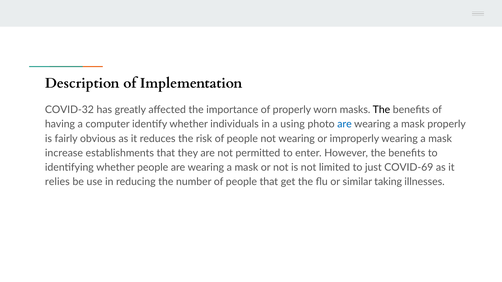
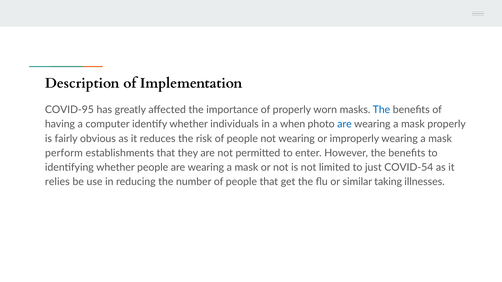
COVID-32: COVID-32 -> COVID-95
The at (381, 110) colour: black -> blue
using: using -> when
increase: increase -> perform
COVID-69: COVID-69 -> COVID-54
